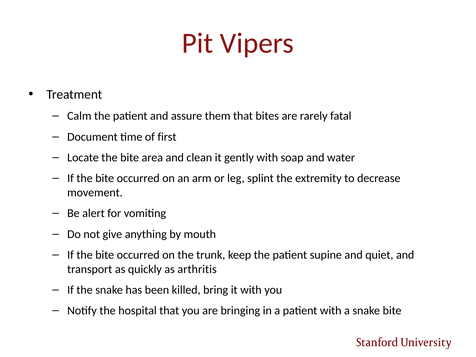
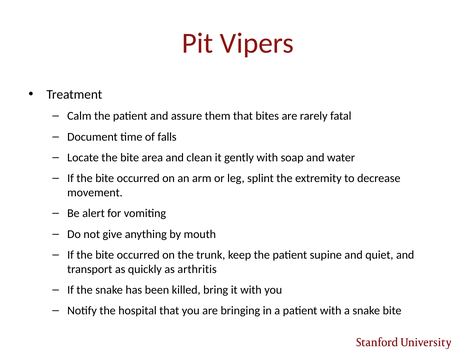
first: first -> falls
